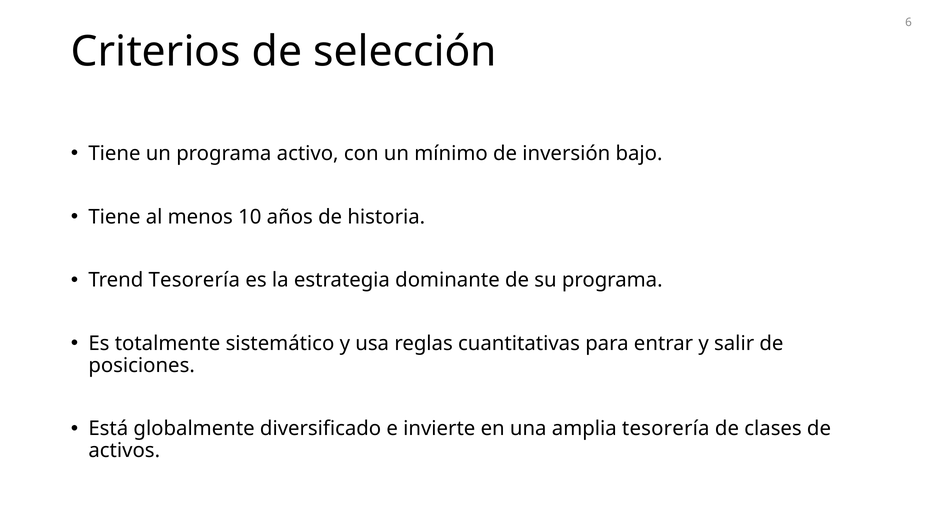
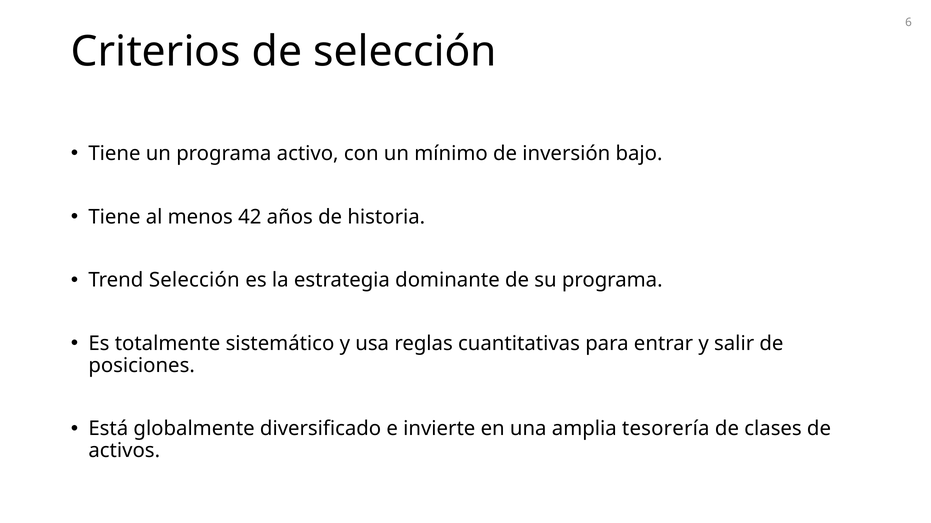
10: 10 -> 42
Trend Tesorería: Tesorería -> Selección
